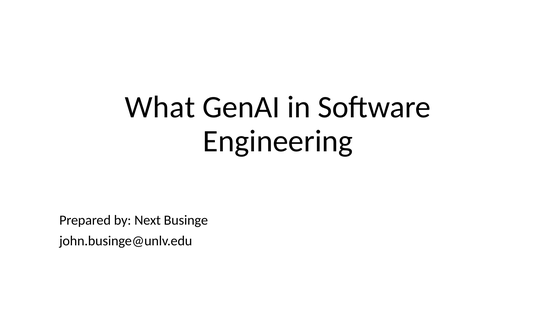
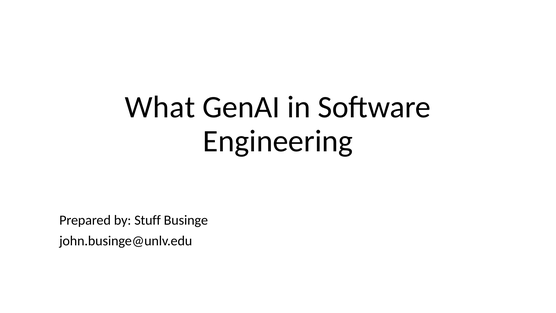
Next: Next -> Stuff
